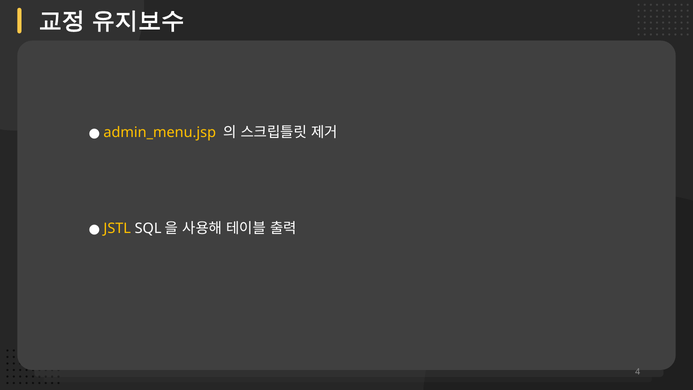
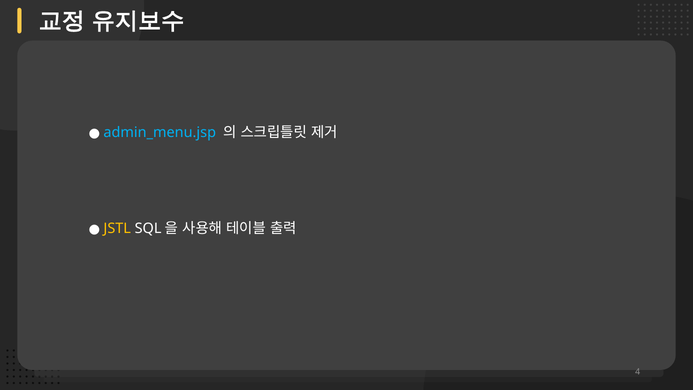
admin_menu.jsp colour: yellow -> light blue
